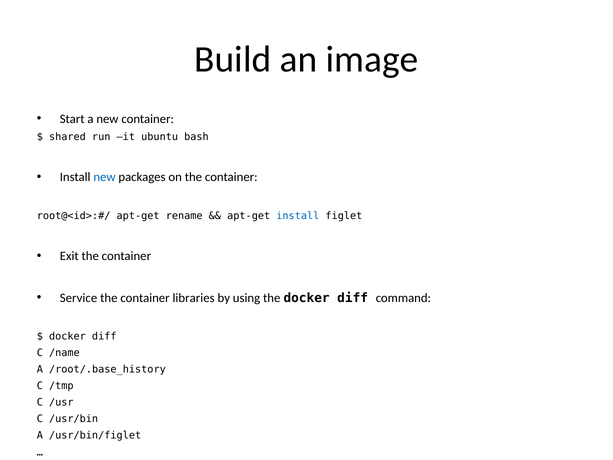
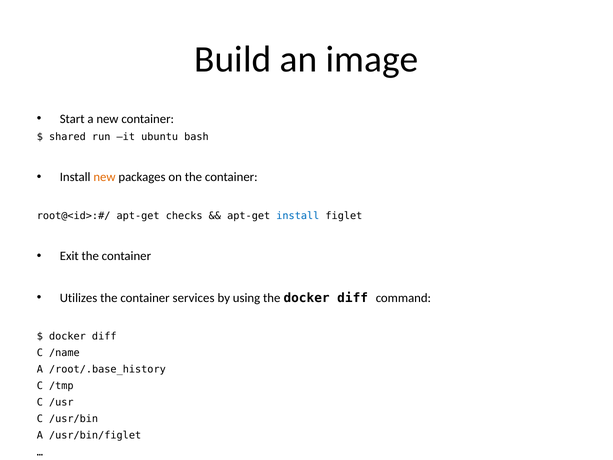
new at (104, 177) colour: blue -> orange
rename: rename -> checks
Service: Service -> Utilizes
libraries: libraries -> services
